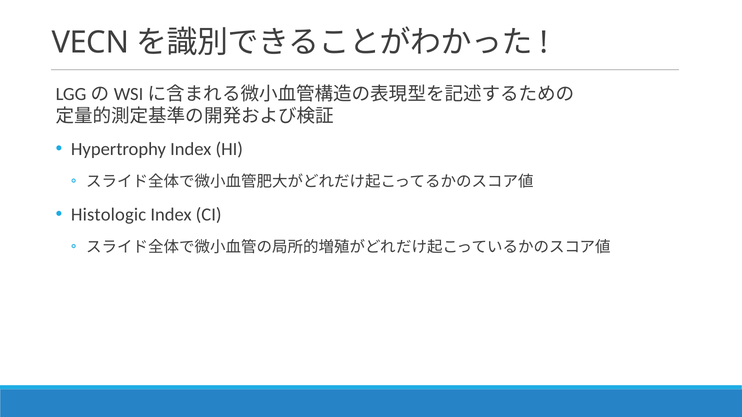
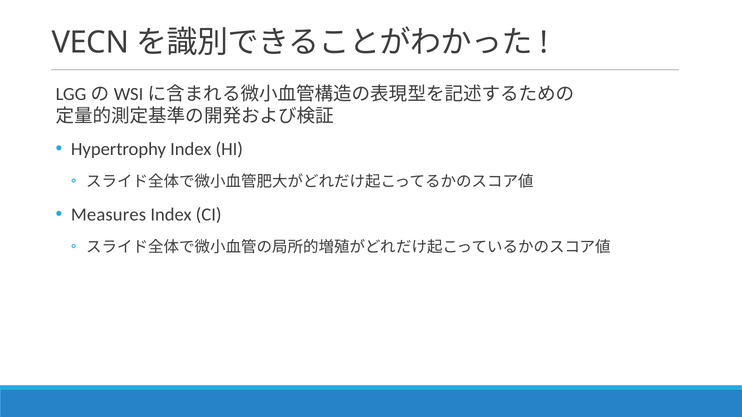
Histologic: Histologic -> Measures
